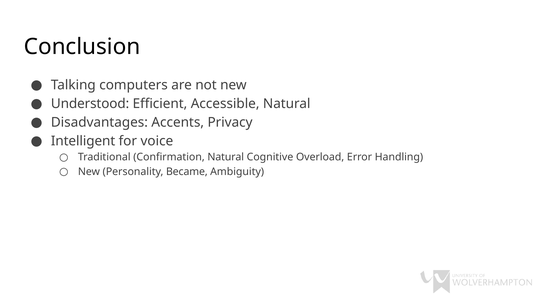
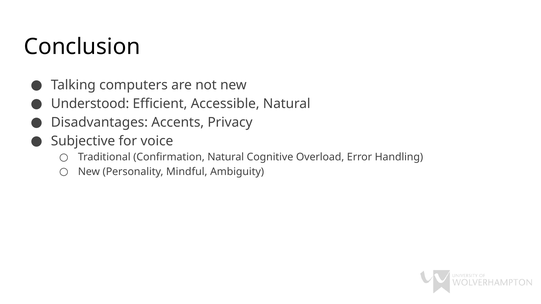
Intelligent: Intelligent -> Subjective
Became: Became -> Mindful
